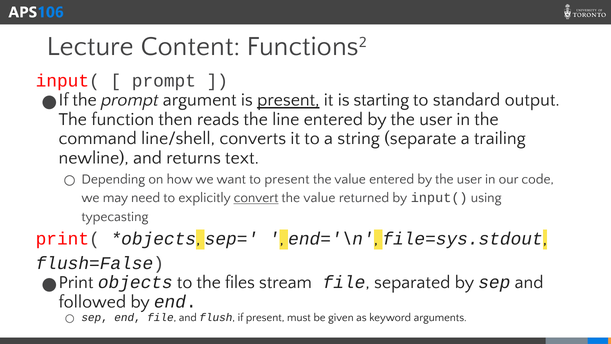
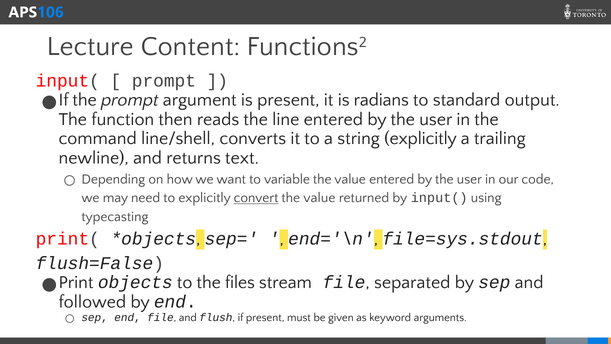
present at (288, 100) underline: present -> none
starting: starting -> radians
string separate: separate -> explicitly
to present: present -> variable
